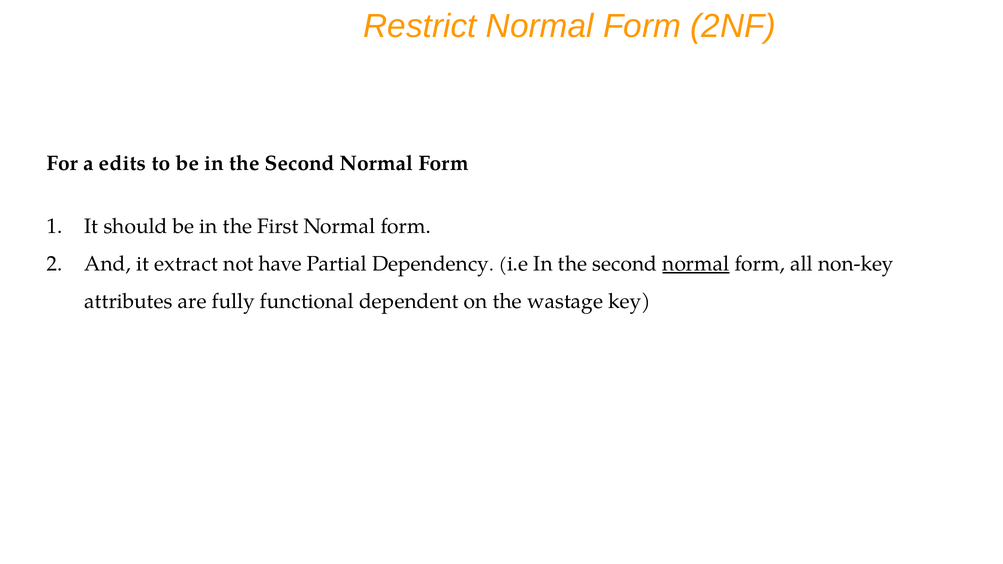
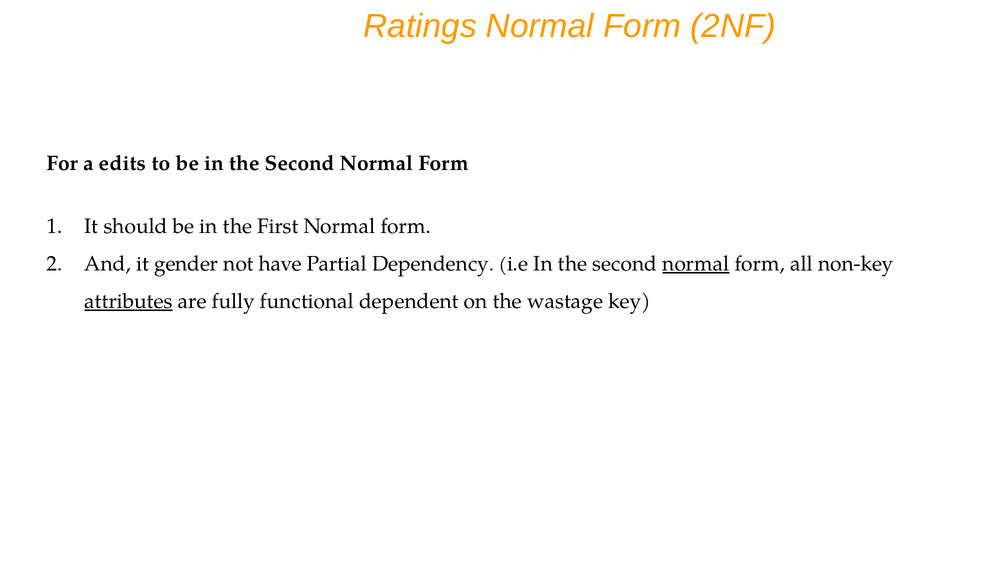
Restrict: Restrict -> Ratings
extract: extract -> gender
attributes underline: none -> present
